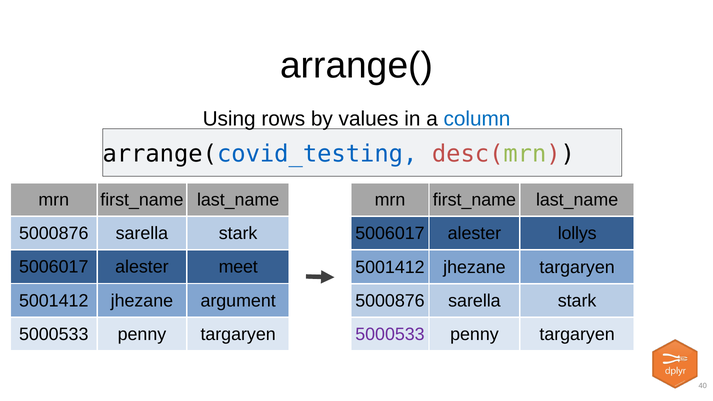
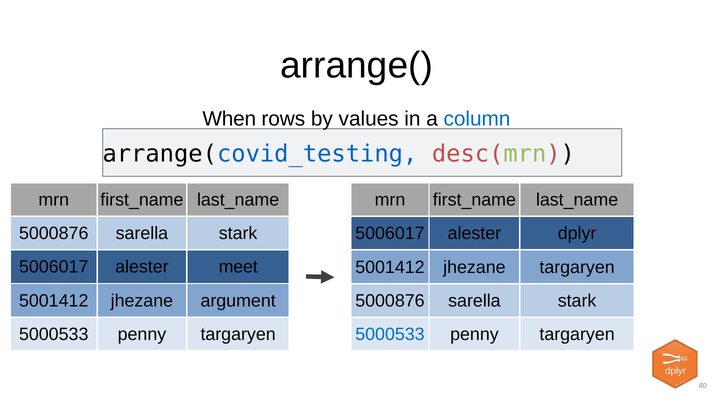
Using: Using -> When
lollys: lollys -> dplyr
5000533 at (390, 334) colour: purple -> blue
